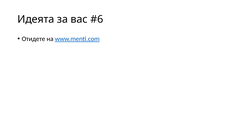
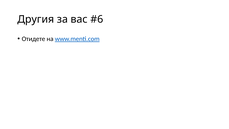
Идеята: Идеята -> Другия
